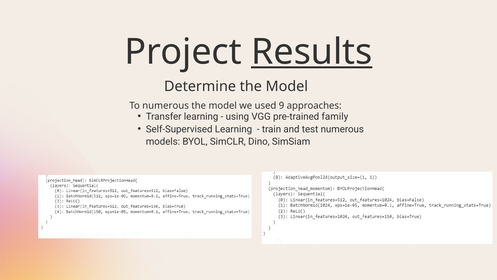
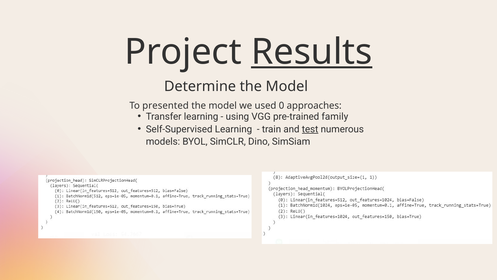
To numerous: numerous -> presented
9: 9 -> 0
test underline: none -> present
